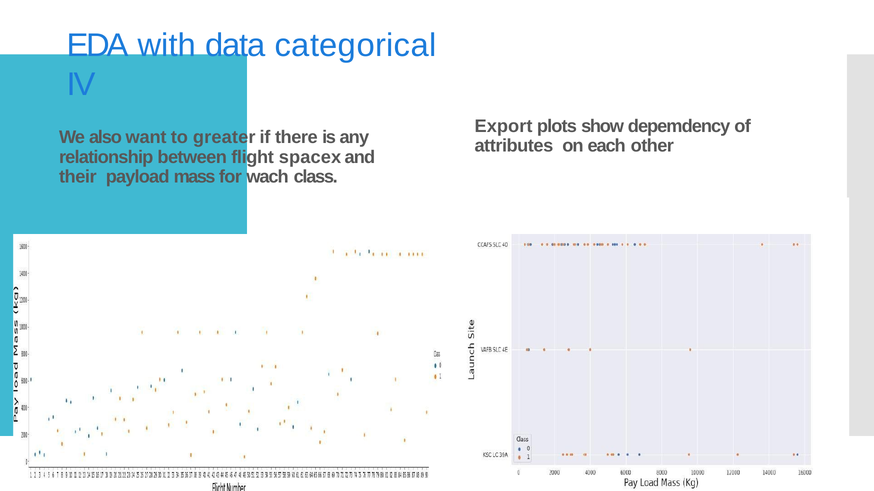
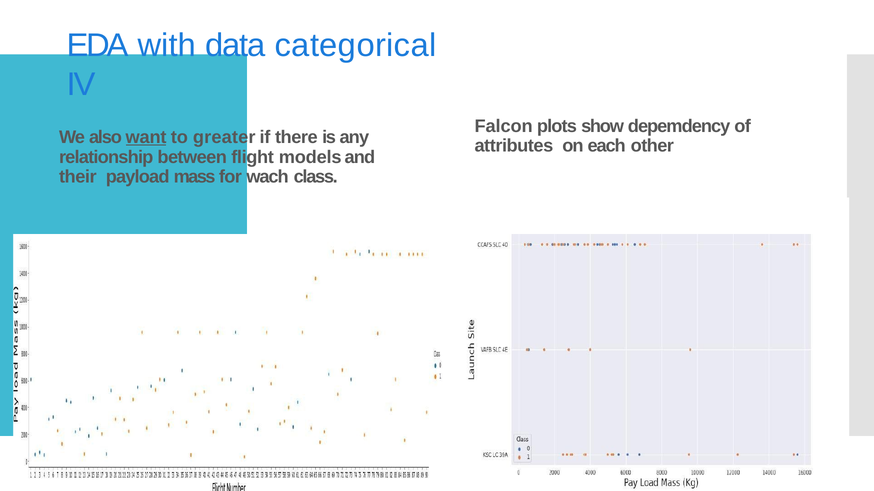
Export: Export -> Falcon
want underline: none -> present
spacex: spacex -> models
